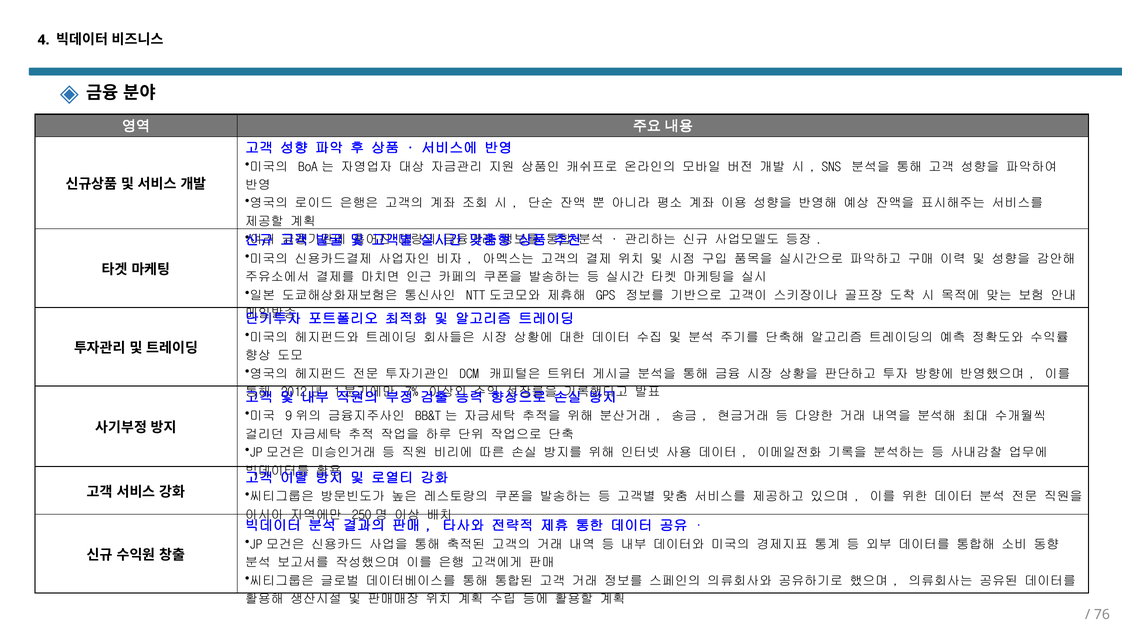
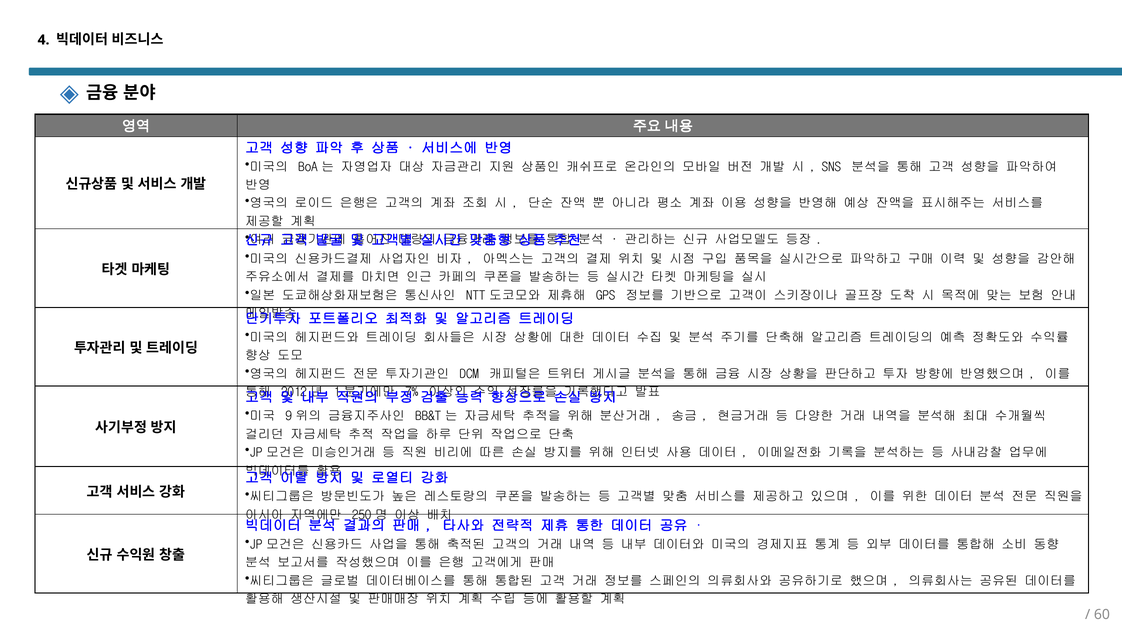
76: 76 -> 60
